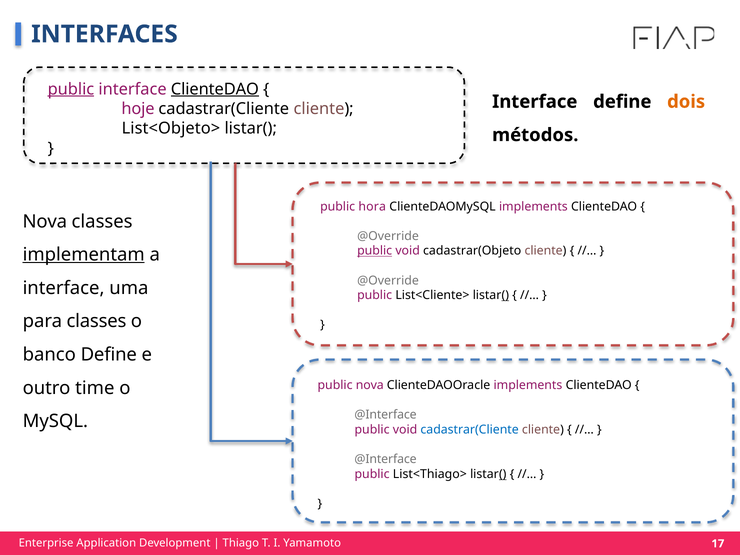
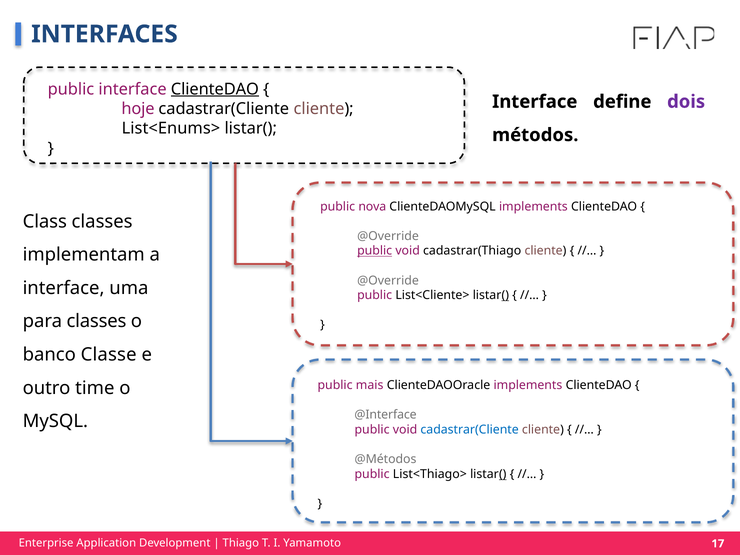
public at (71, 89) underline: present -> none
dois colour: orange -> purple
List<Objeto>: List<Objeto> -> List<Enums>
hora: hora -> nova
Nova at (45, 221): Nova -> Class
cadastrar(Objeto: cadastrar(Objeto -> cadastrar(Thiago
implementam underline: present -> none
banco Define: Define -> Classe
public nova: nova -> mais
@Interface at (386, 459): @Interface -> @Métodos
